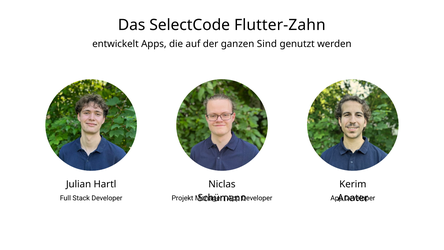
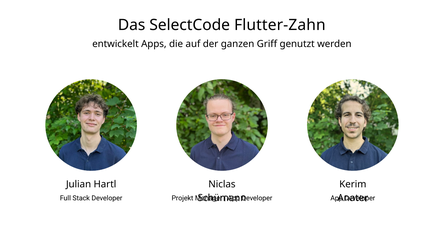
Sind: Sind -> Griff
